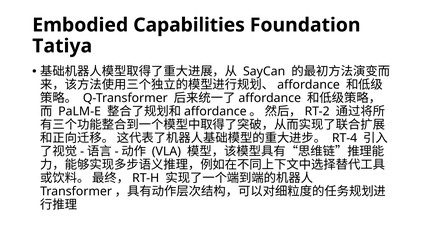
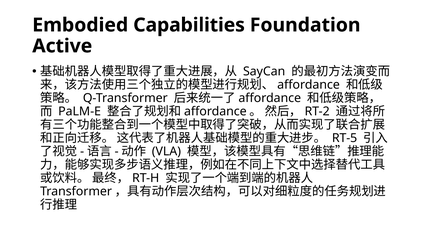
Tatiya: Tatiya -> Active
RT-4: RT-4 -> RT-5
